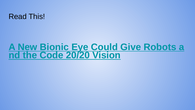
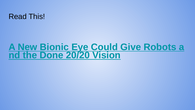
Code: Code -> Done
